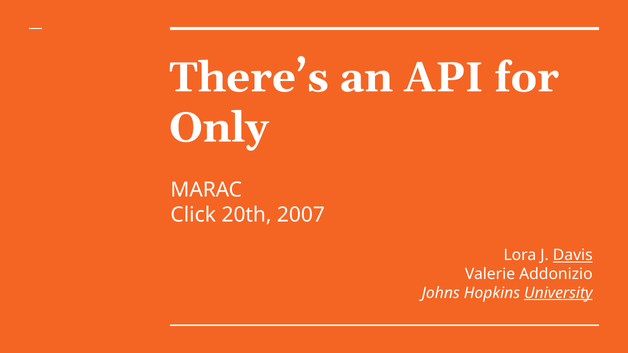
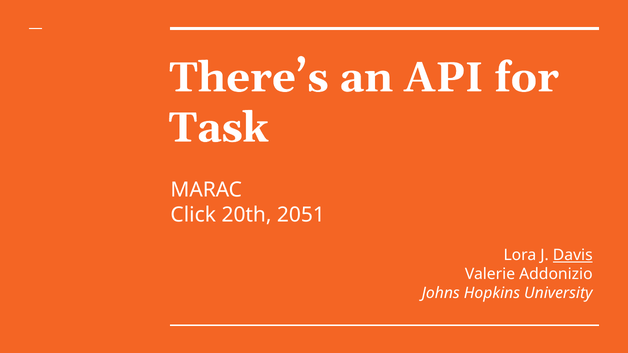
Only: Only -> Task
2007: 2007 -> 2051
University underline: present -> none
